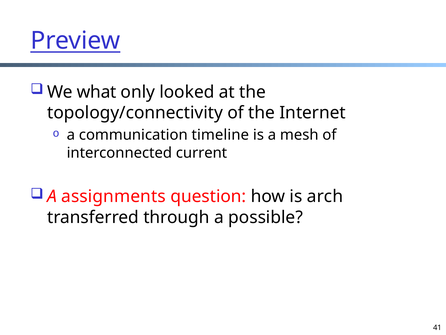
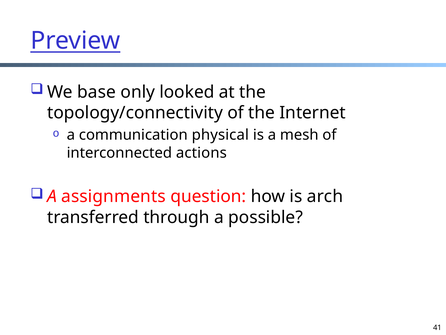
what: what -> base
timeline: timeline -> physical
current: current -> actions
